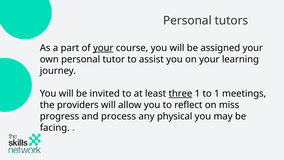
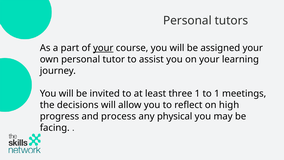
three underline: present -> none
providers: providers -> decisions
miss: miss -> high
